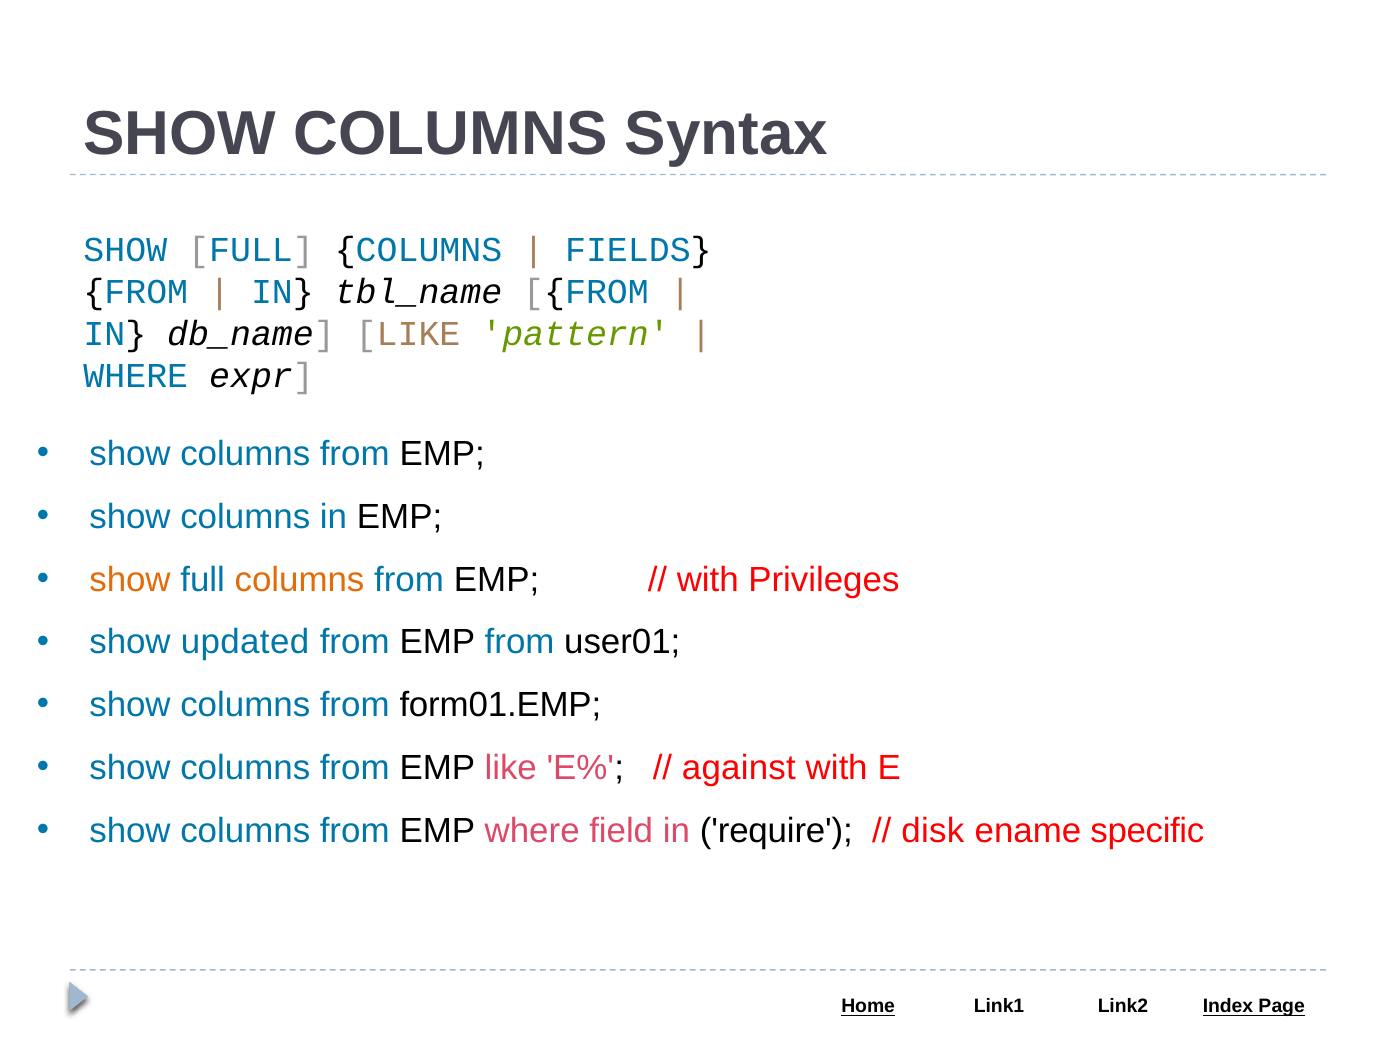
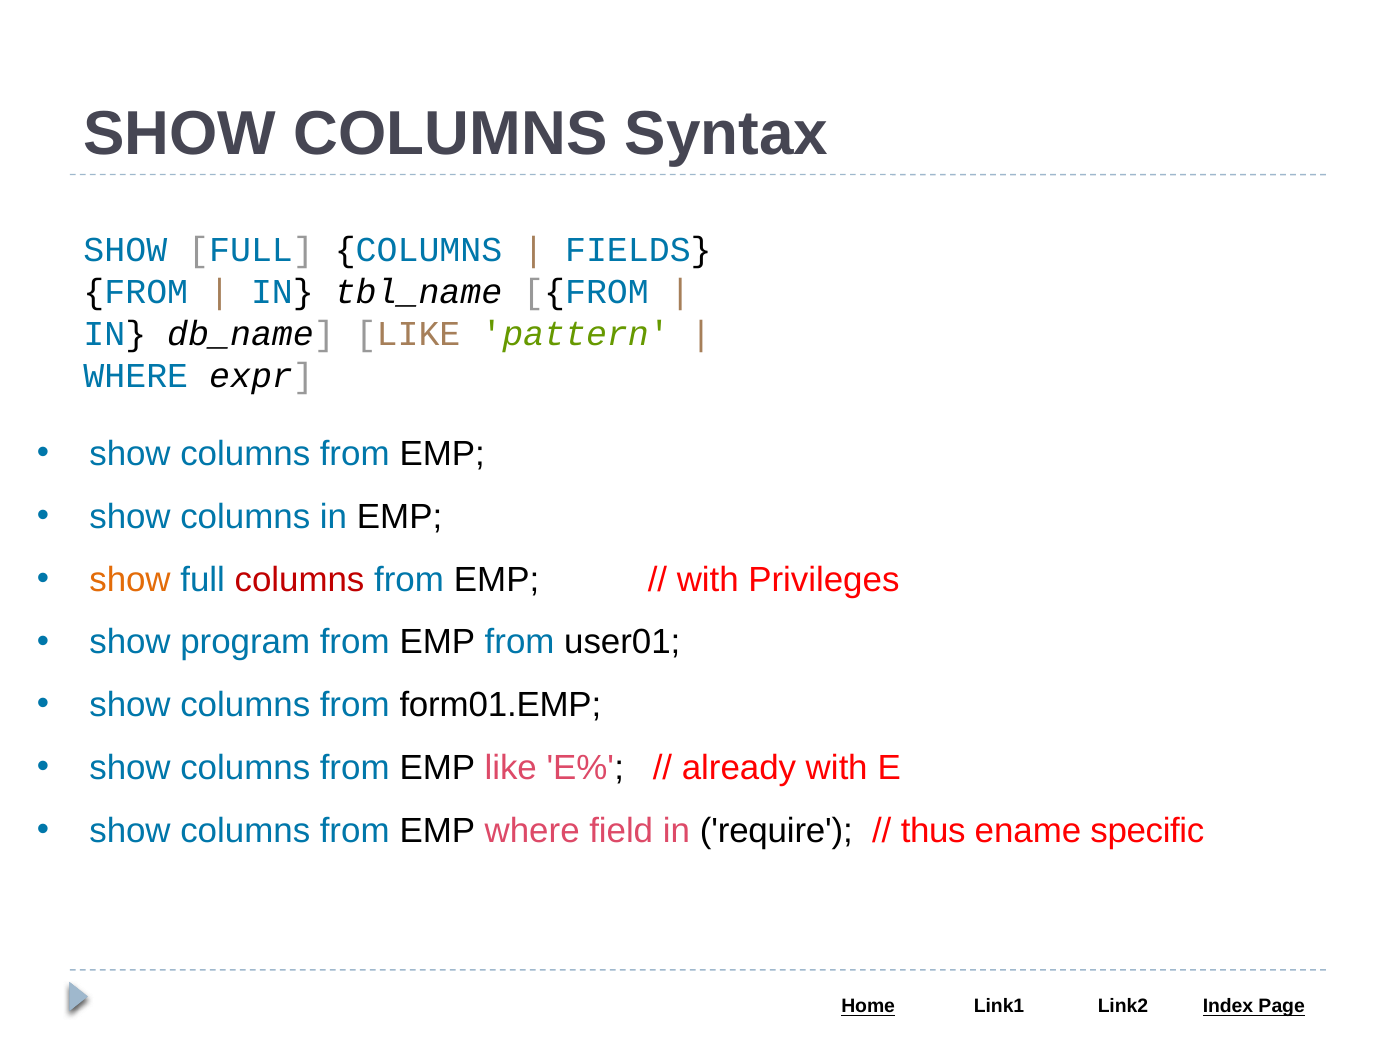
columns at (300, 580) colour: orange -> red
updated: updated -> program
against: against -> already
disk: disk -> thus
